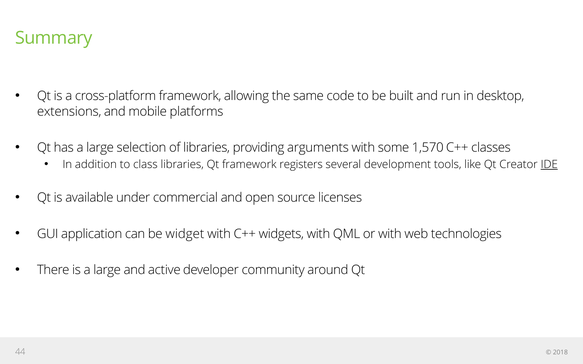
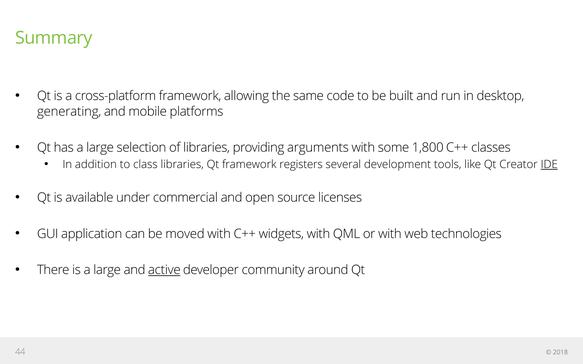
extensions: extensions -> generating
1,570: 1,570 -> 1,800
widget: widget -> moved
active underline: none -> present
